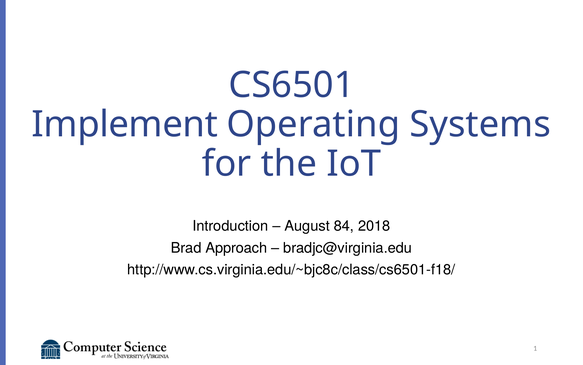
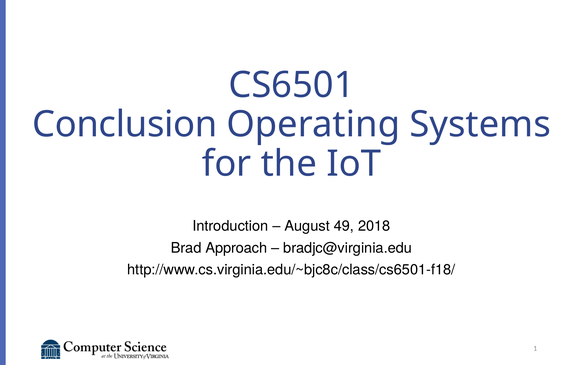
Implement: Implement -> Conclusion
84: 84 -> 49
